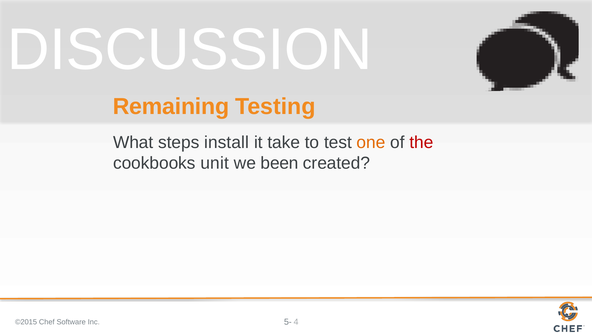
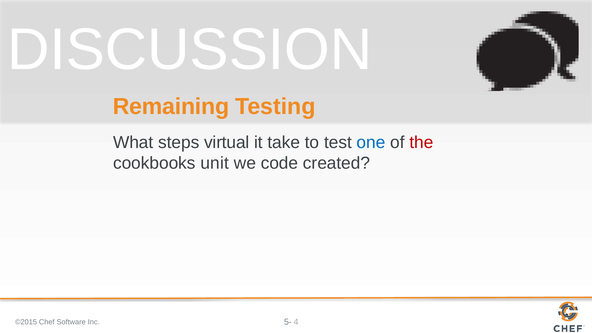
install: install -> virtual
one colour: orange -> blue
been: been -> code
